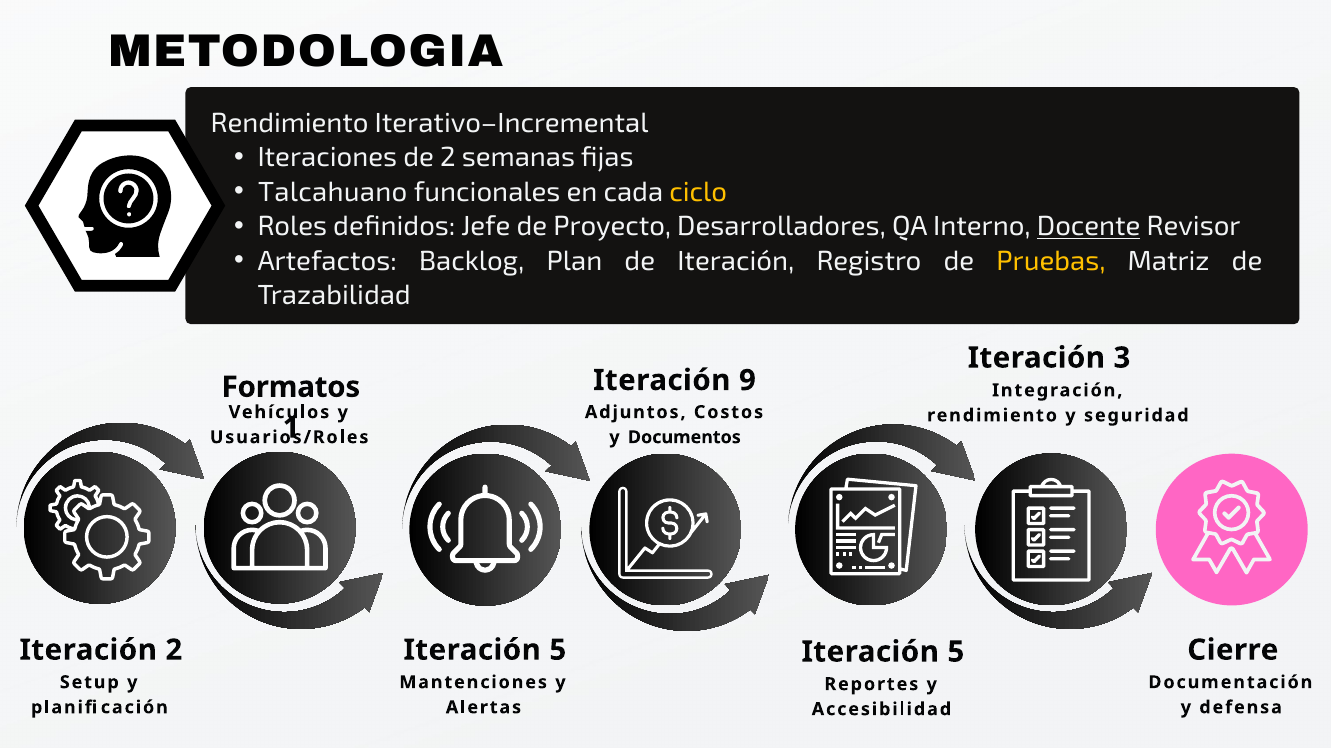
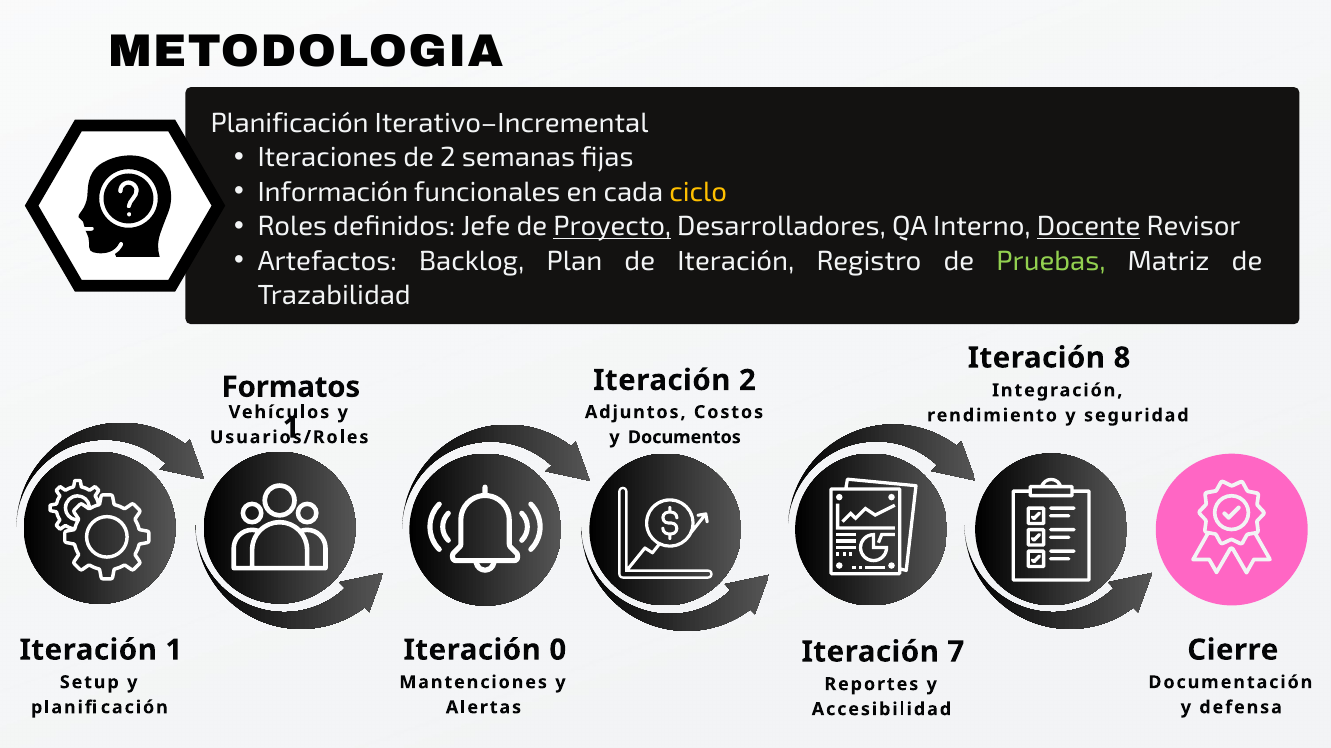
Rendimiento at (290, 123): Rendimiento -> Planificación
Talcahuano: Talcahuano -> Información
Proyecto underline: none -> present
Pruebas colour: yellow -> light green
3: 3 -> 8
Iteración 9: 9 -> 2
Iteración 2: 2 -> 1
5 at (558, 651): 5 -> 0
5 at (956, 652): 5 -> 7
